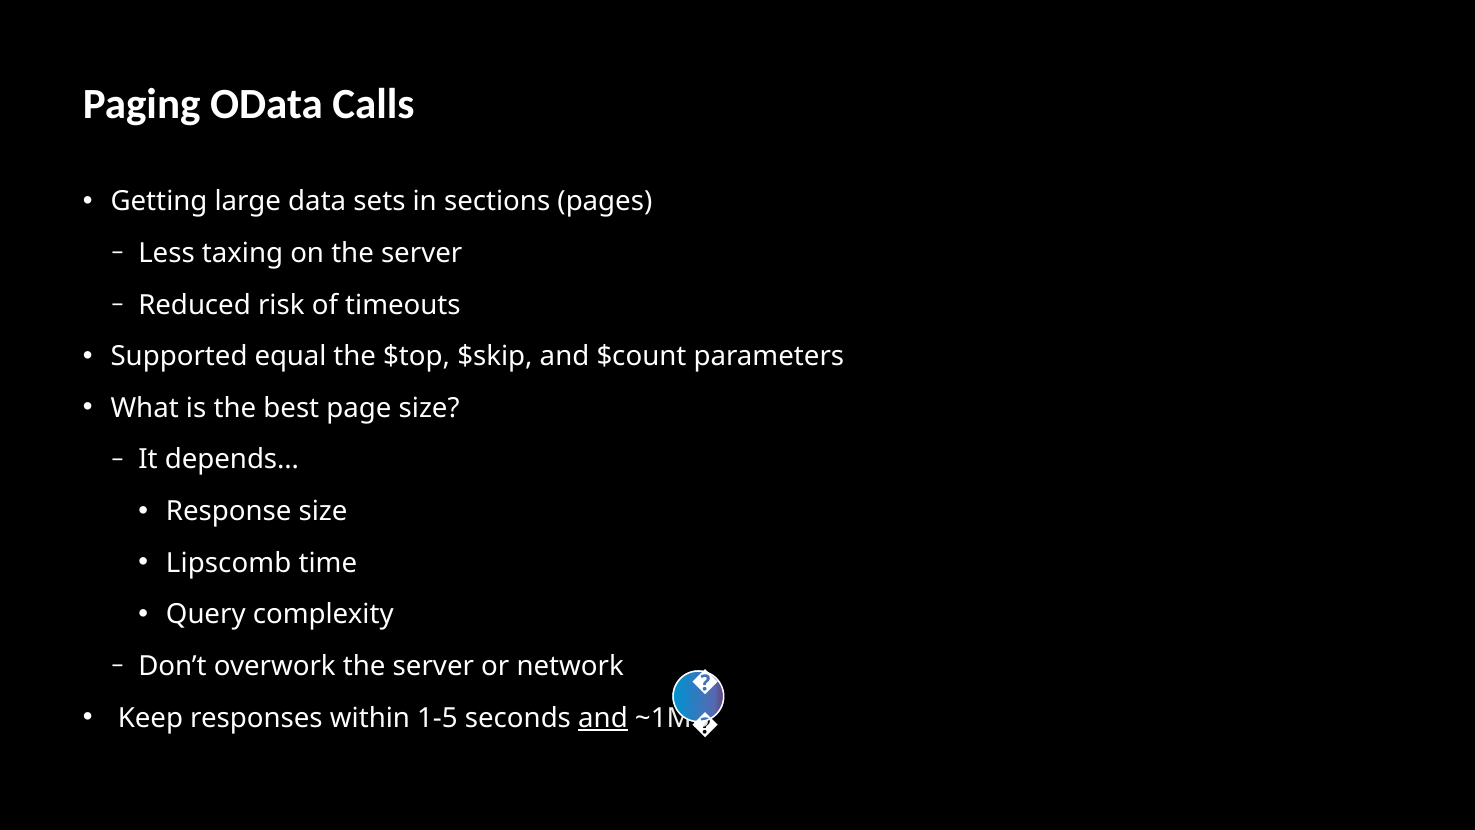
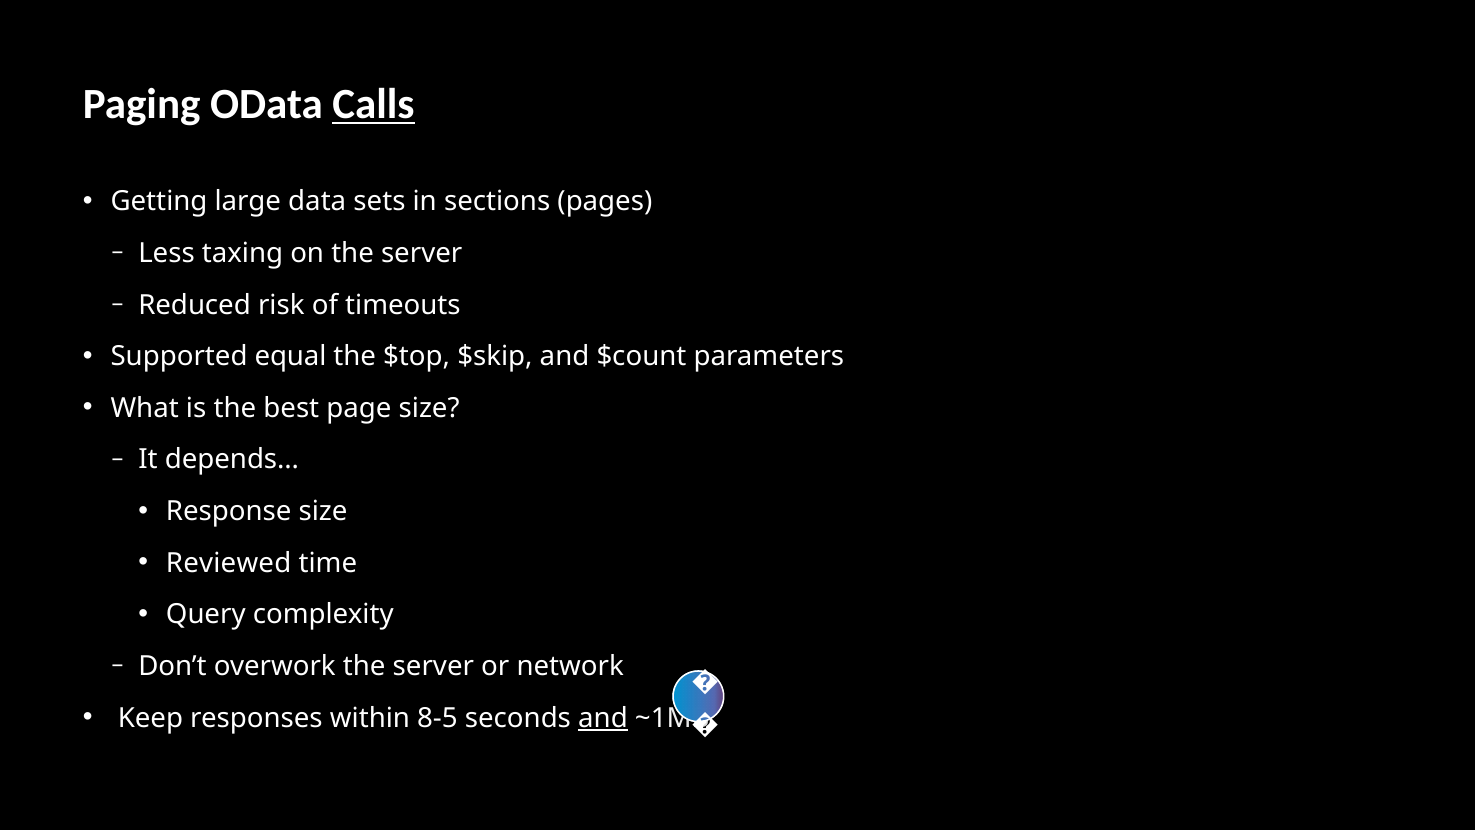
Calls underline: none -> present
Lipscomb: Lipscomb -> Reviewed
1-5: 1-5 -> 8-5
